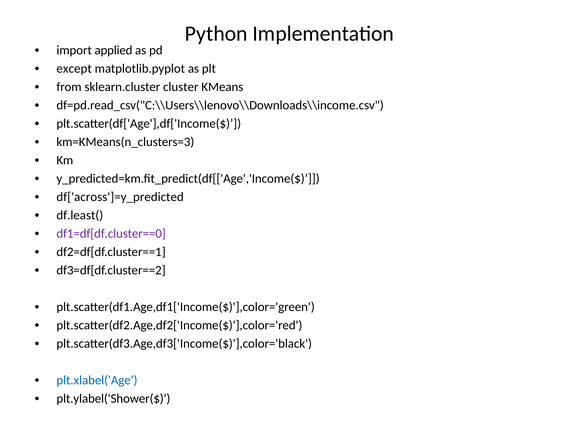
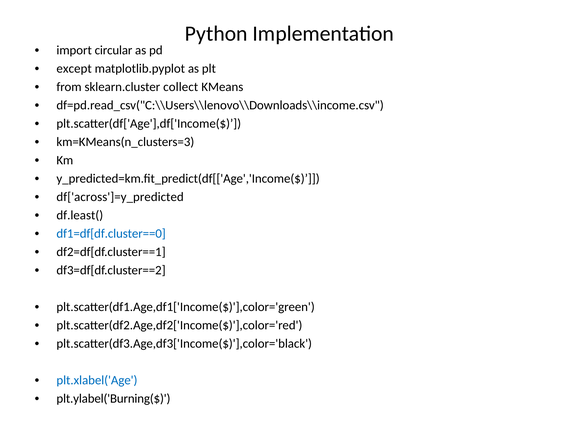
applied: applied -> circular
cluster: cluster -> collect
df1=df[df.cluster==0 colour: purple -> blue
plt.ylabel('Shower($: plt.ylabel('Shower($ -> plt.ylabel('Burning($
